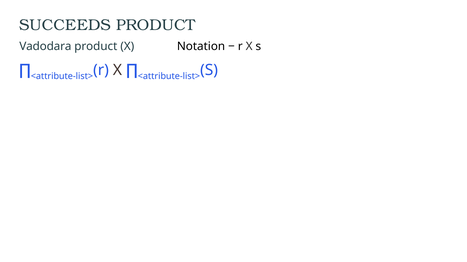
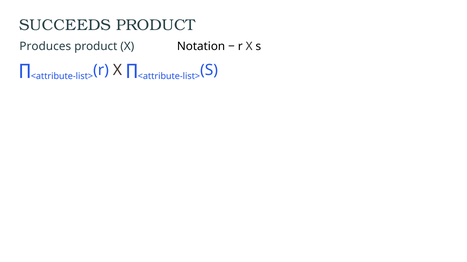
Vadodara: Vadodara -> Produces
